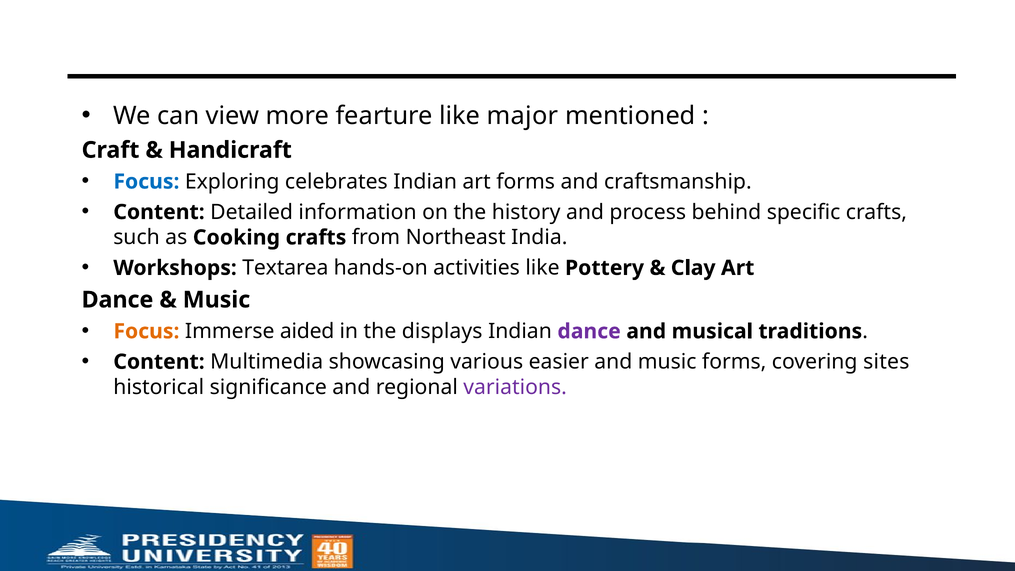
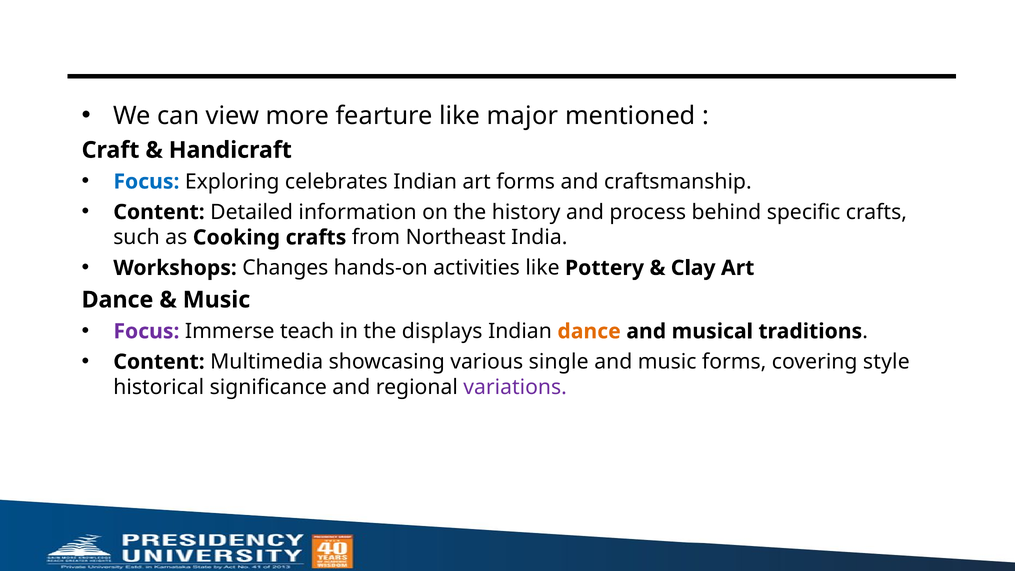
Textarea: Textarea -> Changes
Focus at (146, 331) colour: orange -> purple
aided: aided -> teach
dance at (589, 331) colour: purple -> orange
easier: easier -> single
sites: sites -> style
